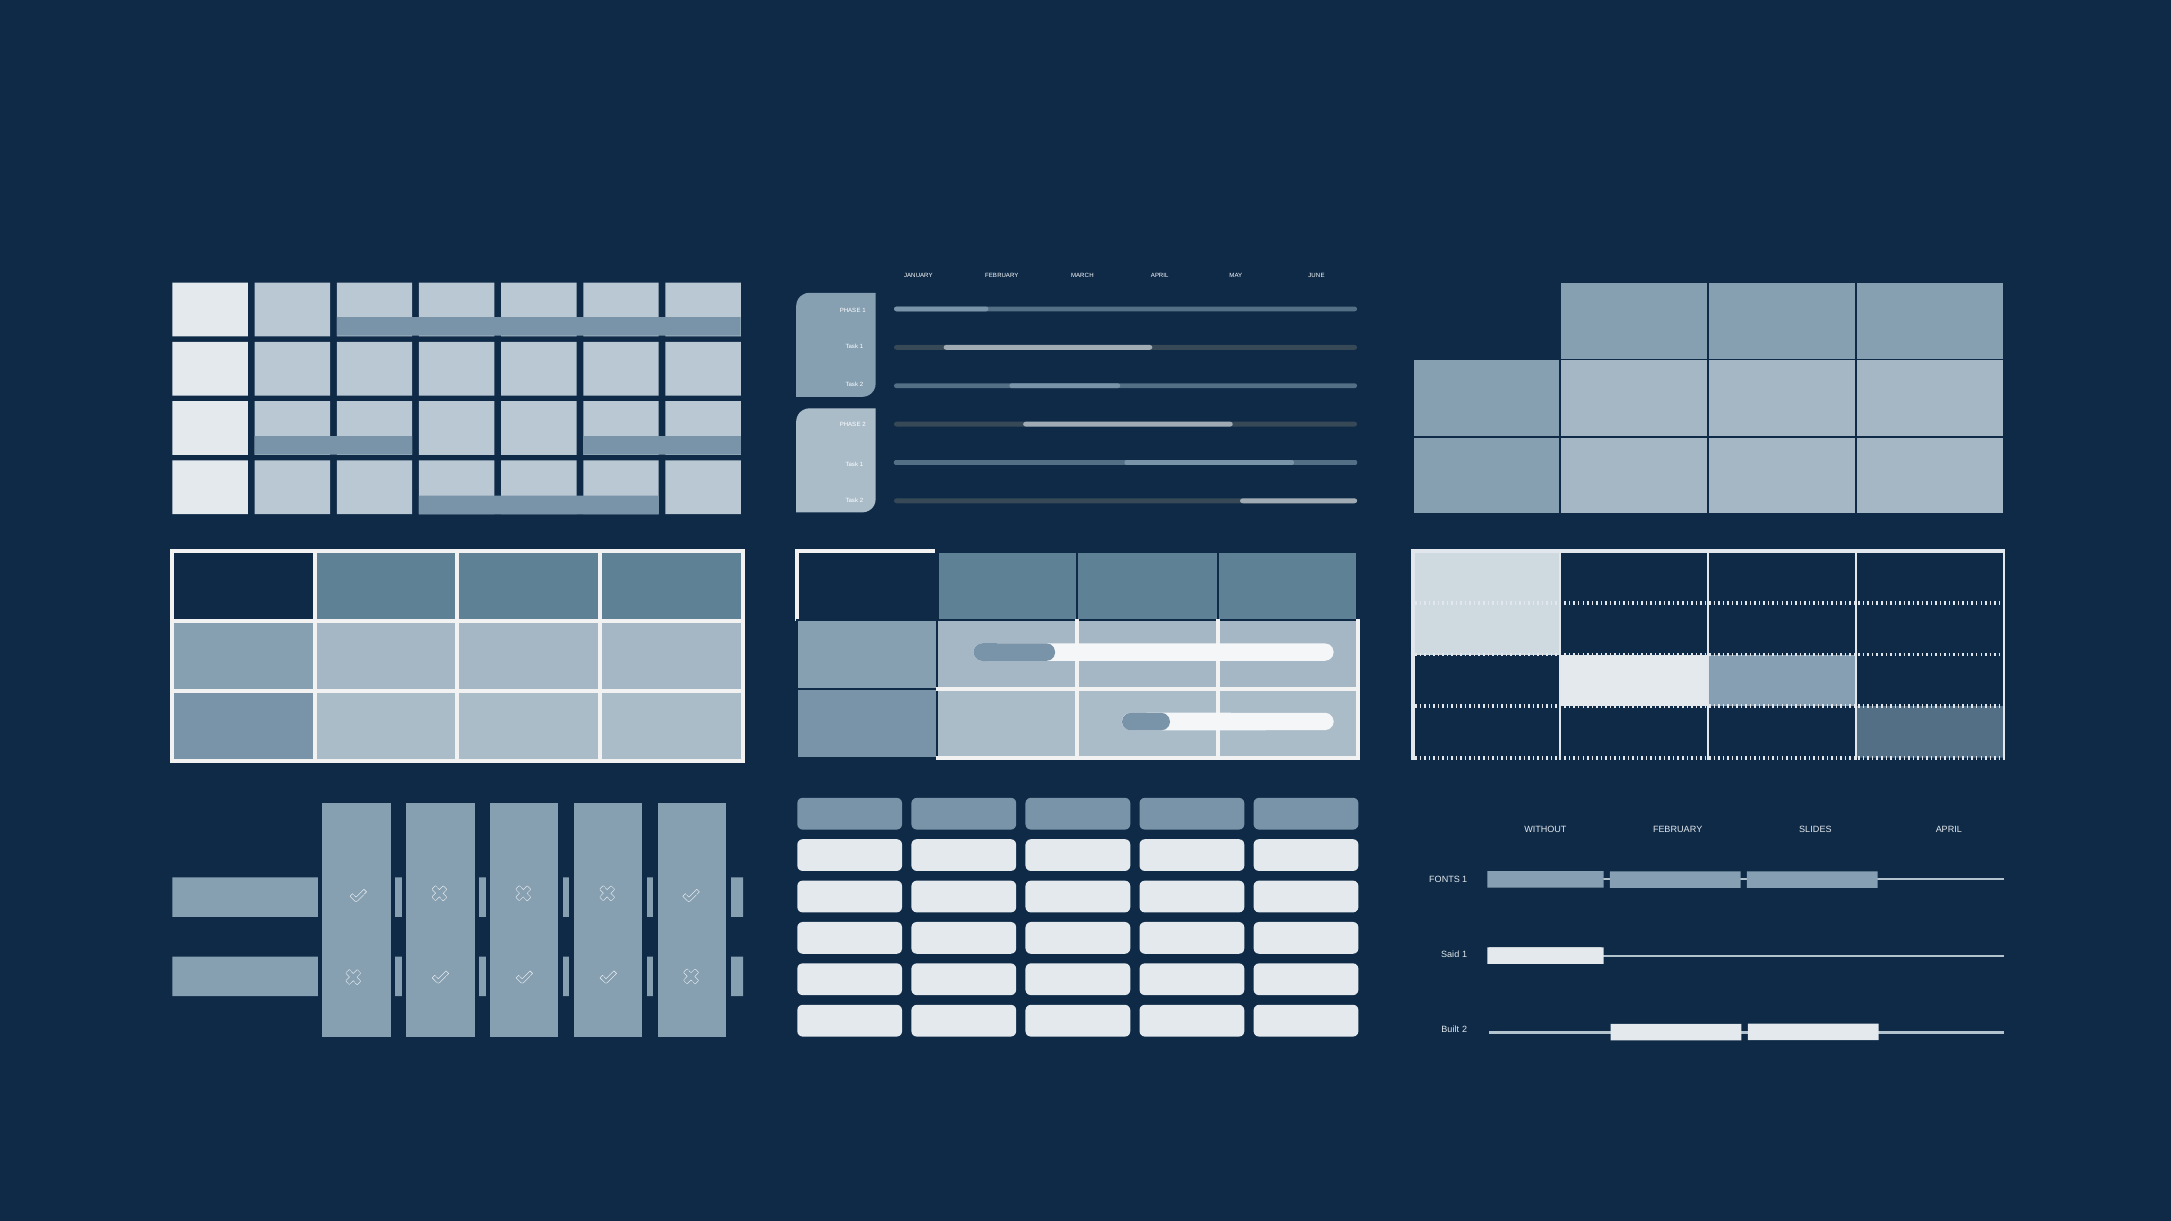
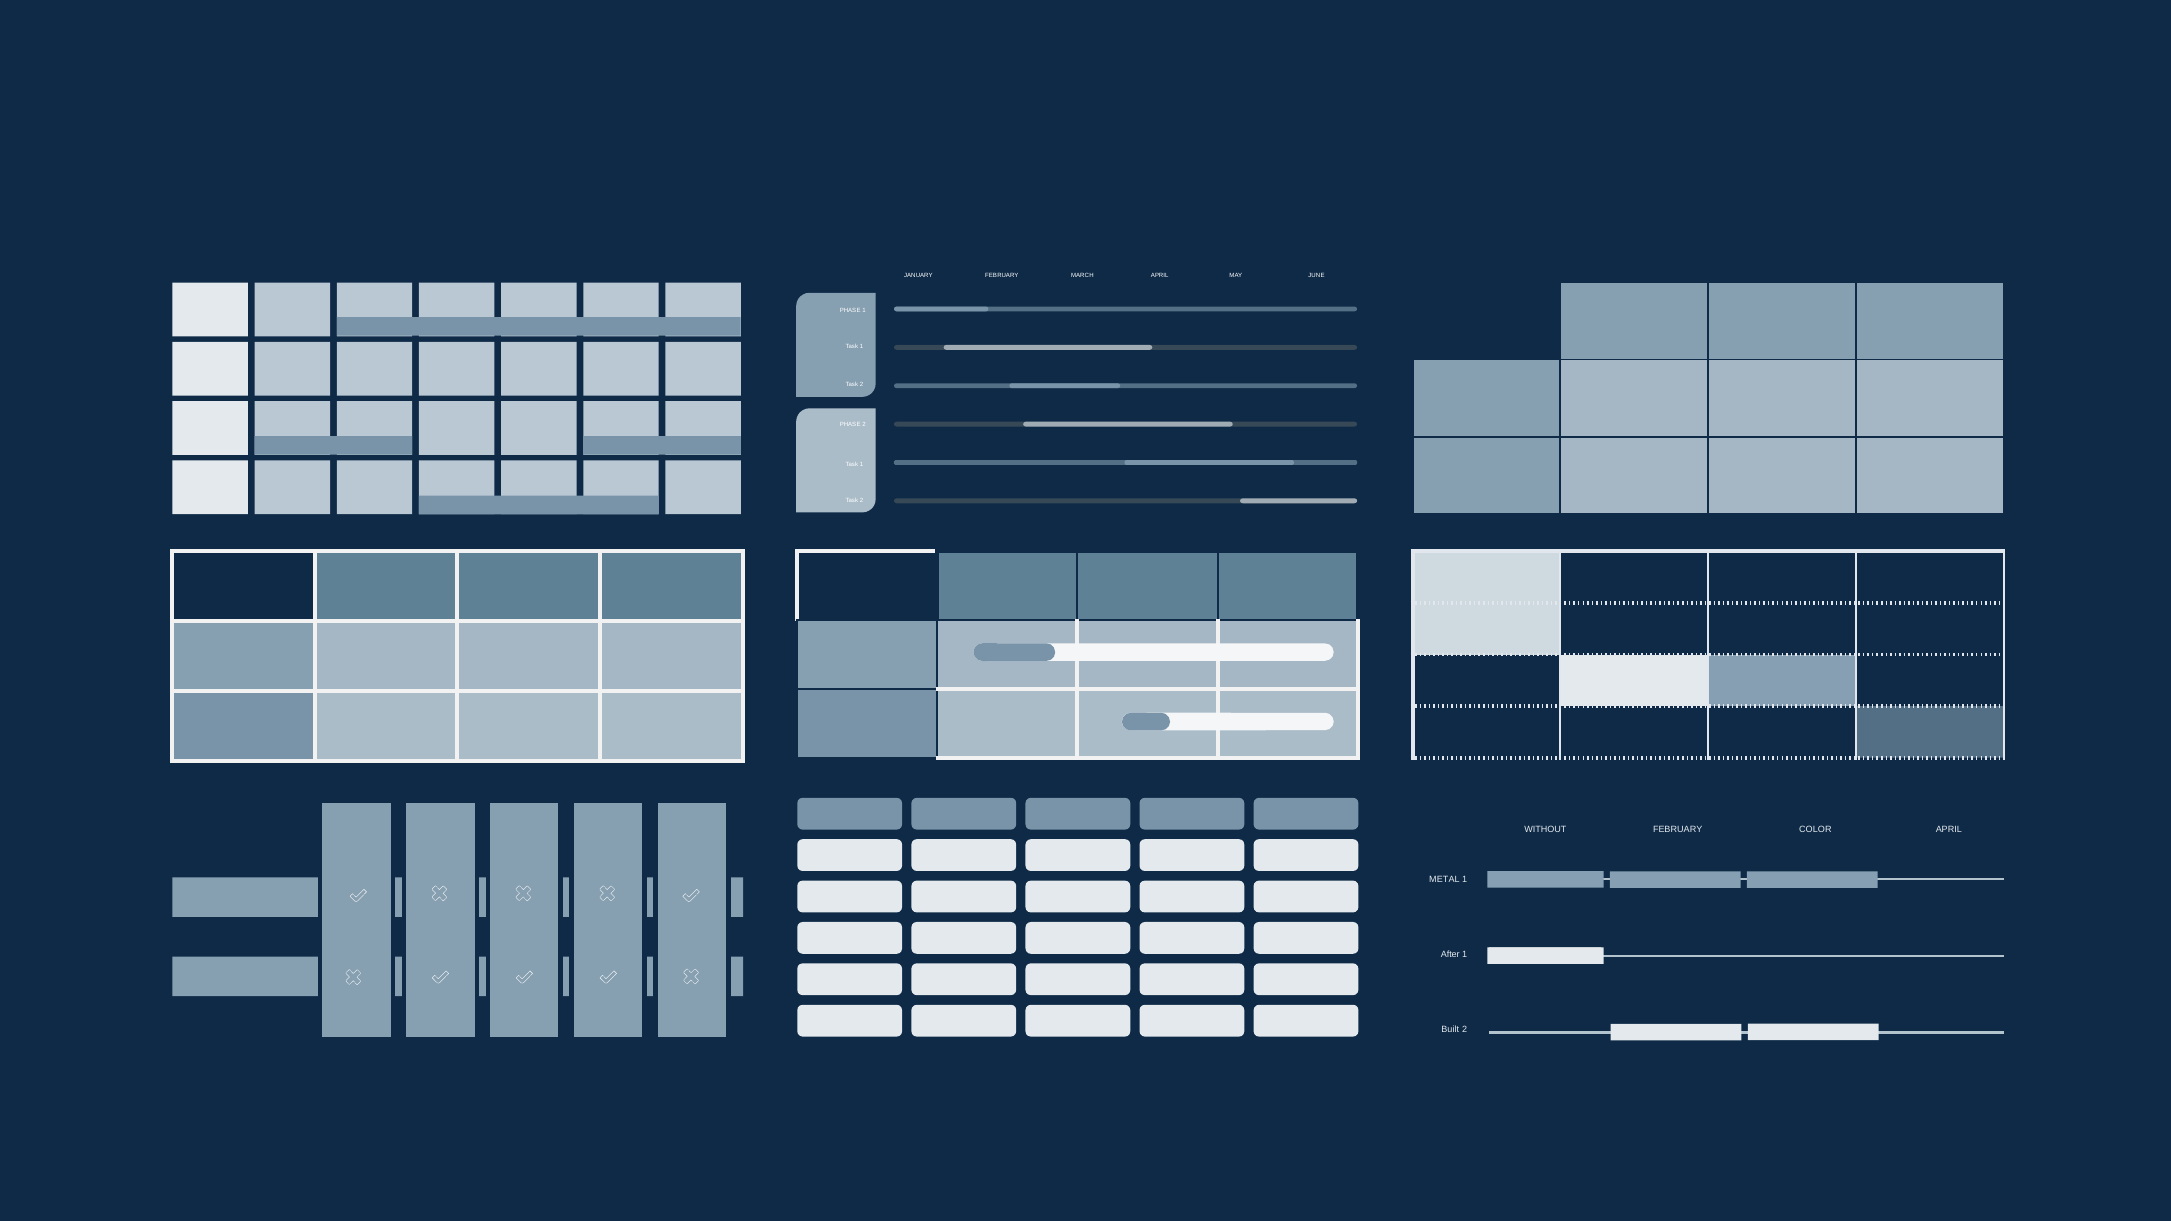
SLIDES: SLIDES -> COLOR
FONTS: FONTS -> METAL
Said: Said -> After
